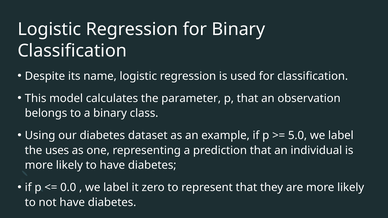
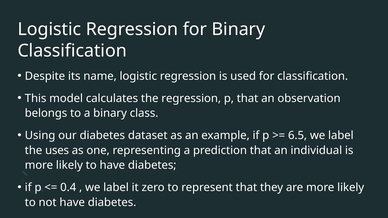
the parameter: parameter -> regression
5.0: 5.0 -> 6.5
0.0: 0.0 -> 0.4
